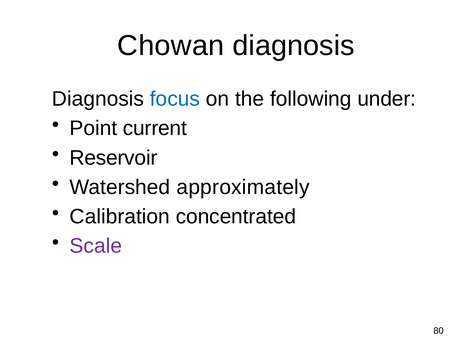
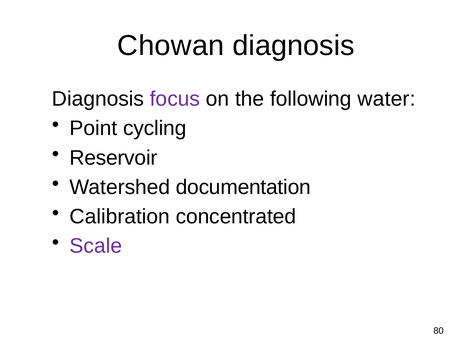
focus colour: blue -> purple
under: under -> water
current: current -> cycling
approximately: approximately -> documentation
